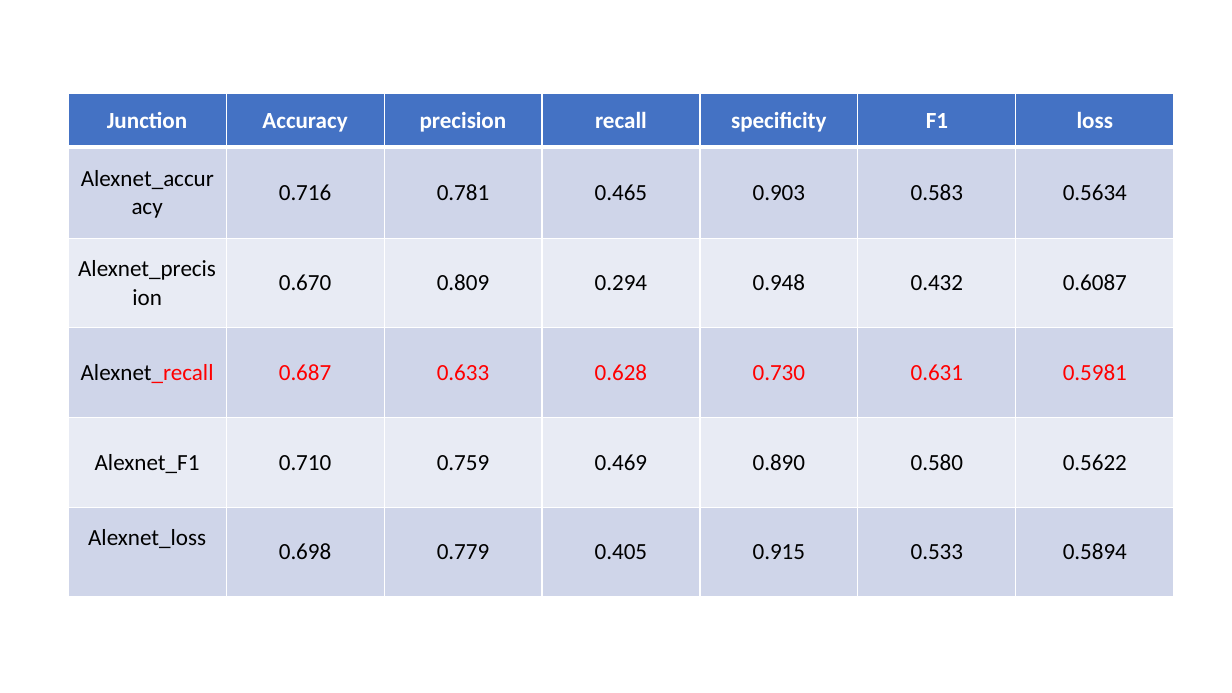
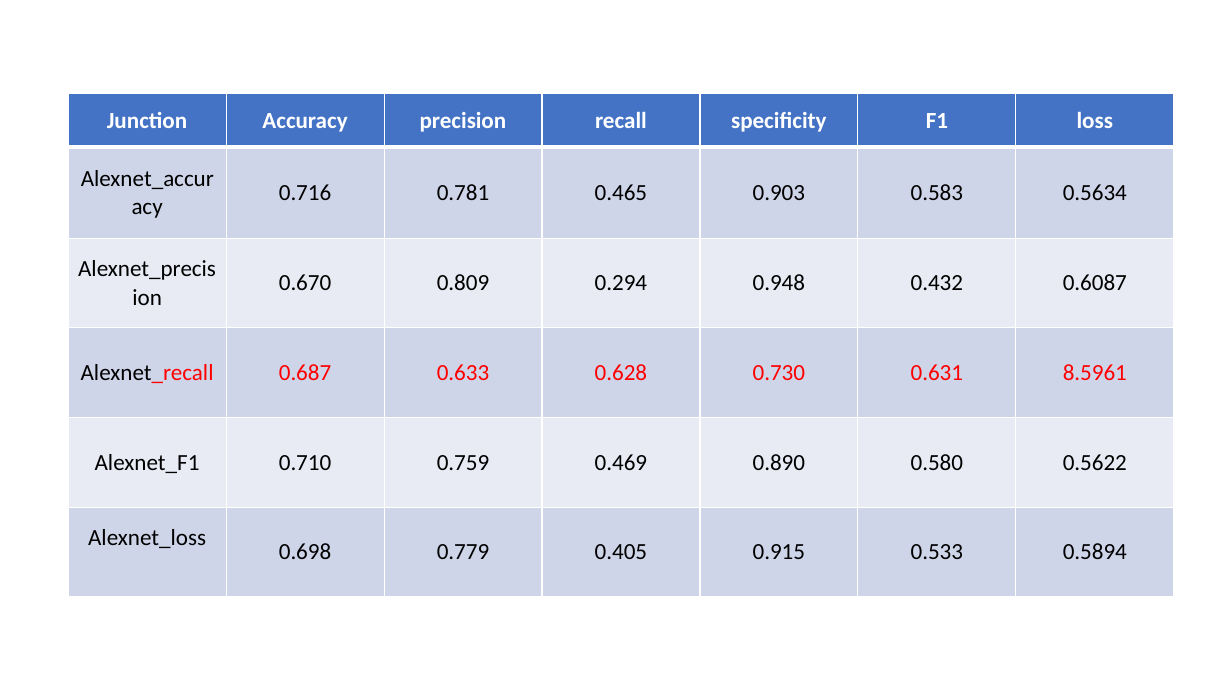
0.5981: 0.5981 -> 8.5961
